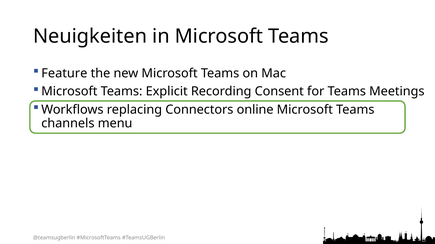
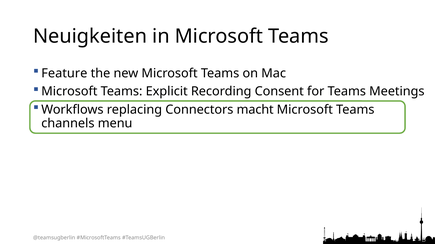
online: online -> macht
